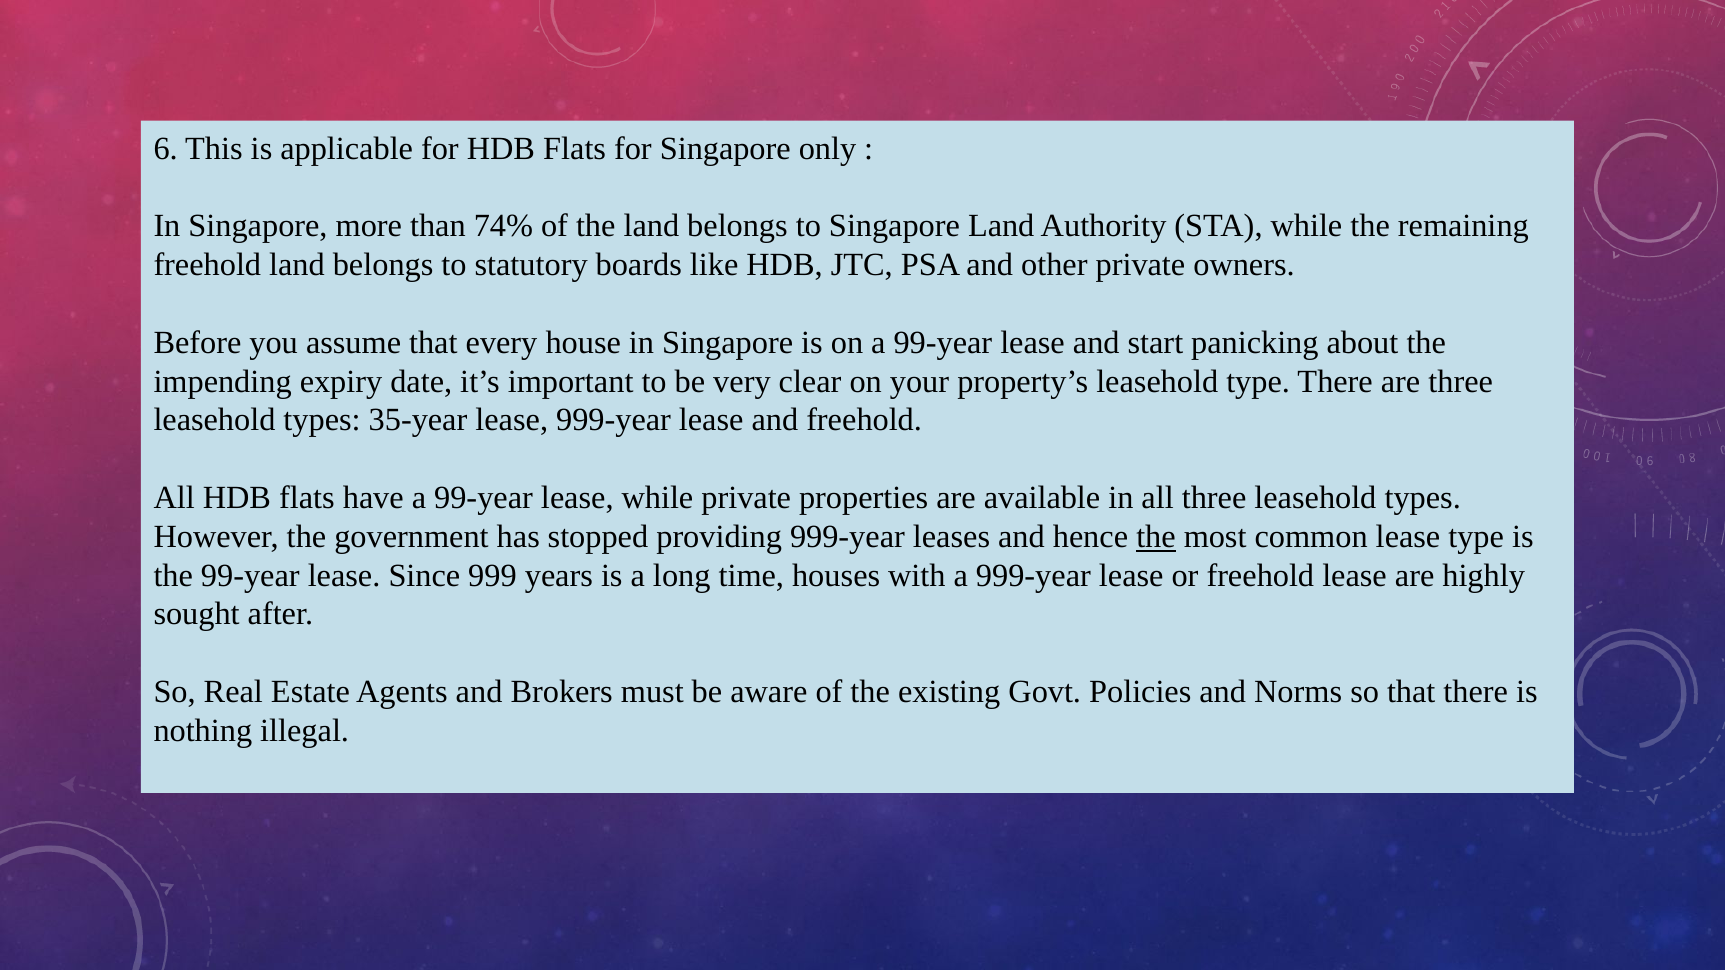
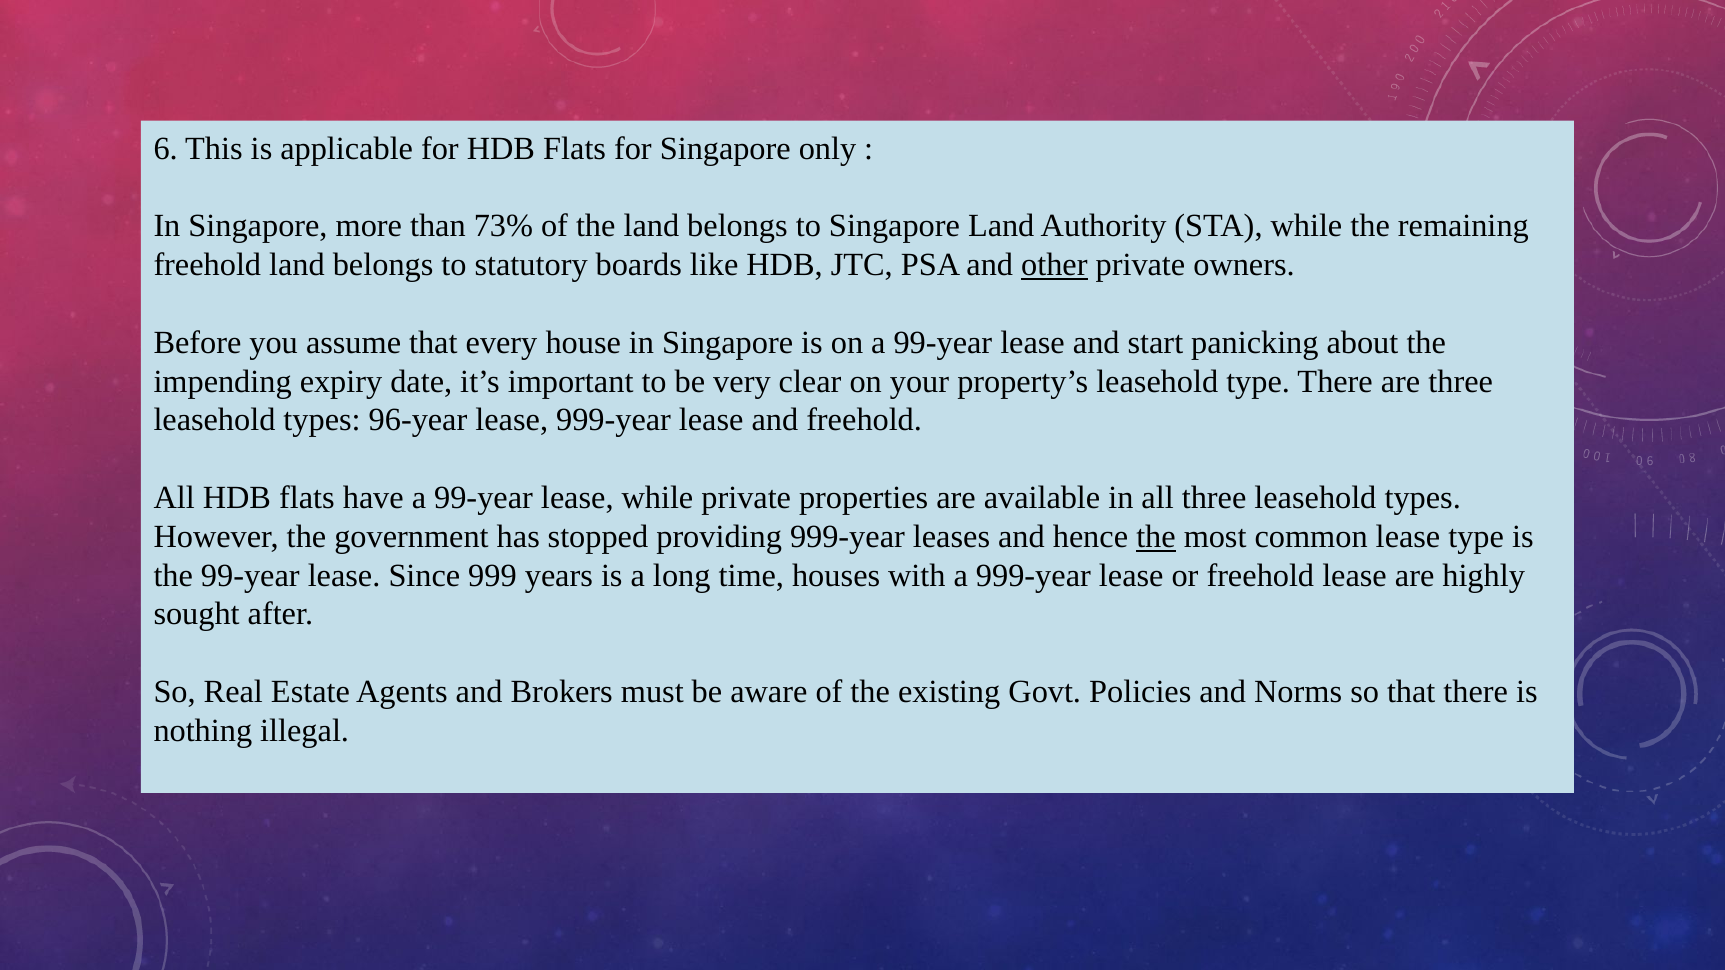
74%: 74% -> 73%
other underline: none -> present
35-year: 35-year -> 96-year
